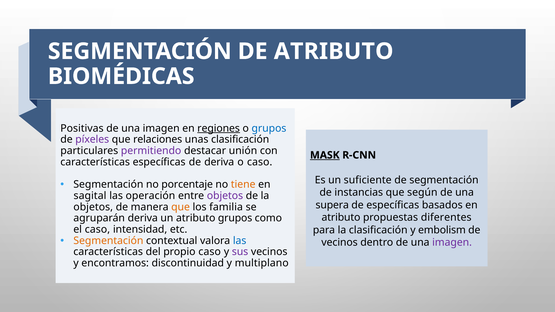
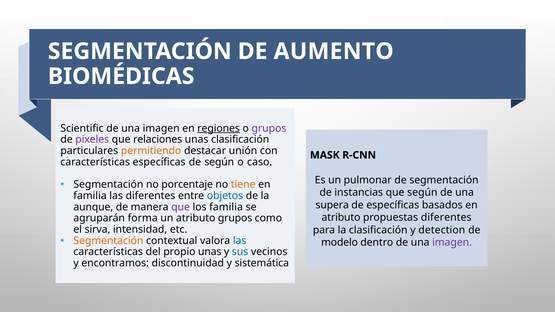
DE ATRIBUTO: ATRIBUTO -> AUMENTO
Positivas: Positivas -> Scientific
grupos at (269, 128) colour: blue -> purple
permitiendo colour: purple -> orange
MASK underline: present -> none
de deriva: deriva -> según
suficiente: suficiente -> pulmonar
sagital at (90, 196): sagital -> familia
las operación: operación -> diferentes
objetos at (225, 196) colour: purple -> blue
objetos at (93, 207): objetos -> aunque
que at (181, 207) colour: orange -> purple
agruparán deriva: deriva -> forma
el caso: caso -> sirva
embolism: embolism -> detection
vecinos at (340, 243): vecinos -> modelo
propio caso: caso -> unas
sus colour: purple -> blue
multiplano: multiplano -> sistemática
